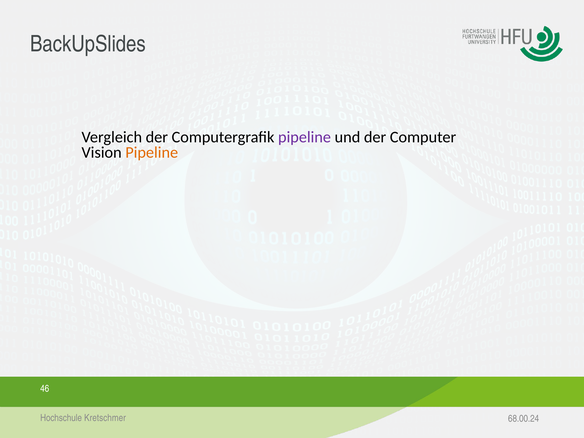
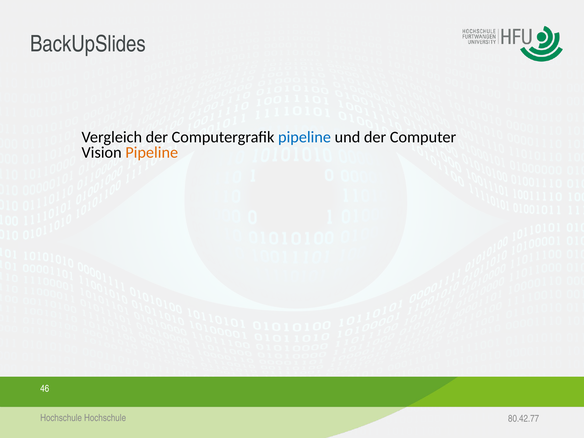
pipeline at (305, 137) colour: purple -> blue
Hochschule Kretschmer: Kretschmer -> Hochschule
68.00.24: 68.00.24 -> 80.42.77
